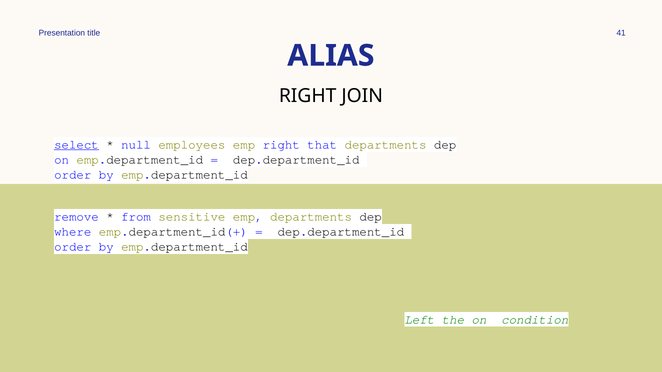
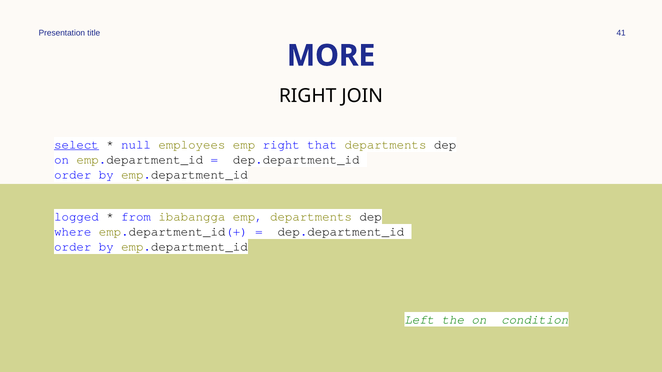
ALIAS: ALIAS -> MORE
remove: remove -> logged
sensitive: sensitive -> ibabangga
